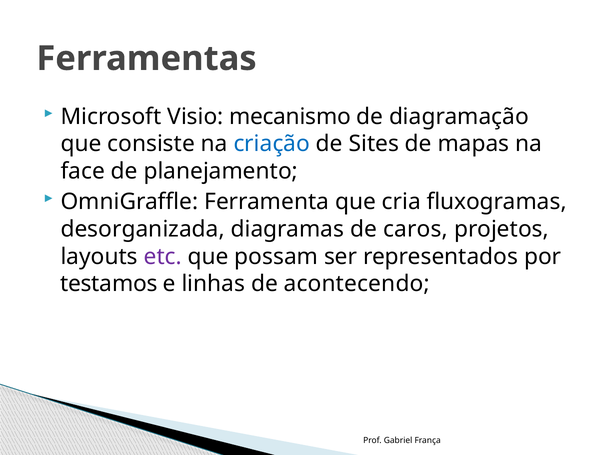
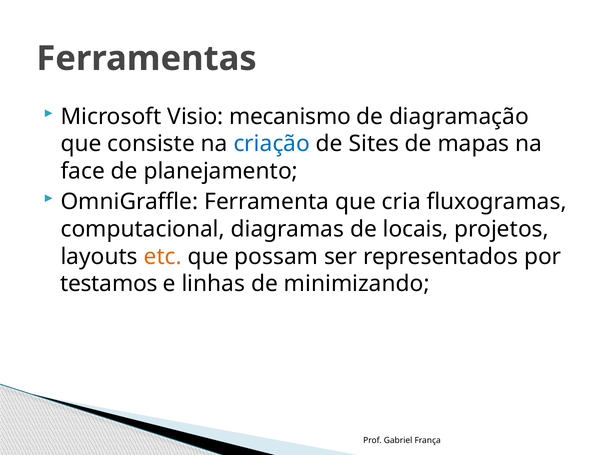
desorganizada: desorganizada -> computacional
caros: caros -> locais
etc colour: purple -> orange
acontecendo: acontecendo -> minimizando
